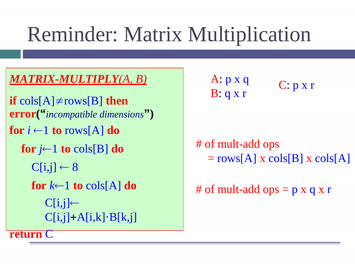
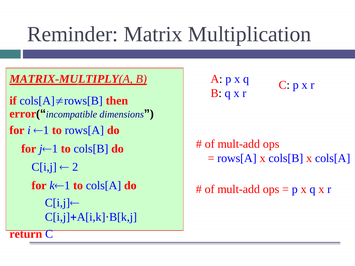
8: 8 -> 2
